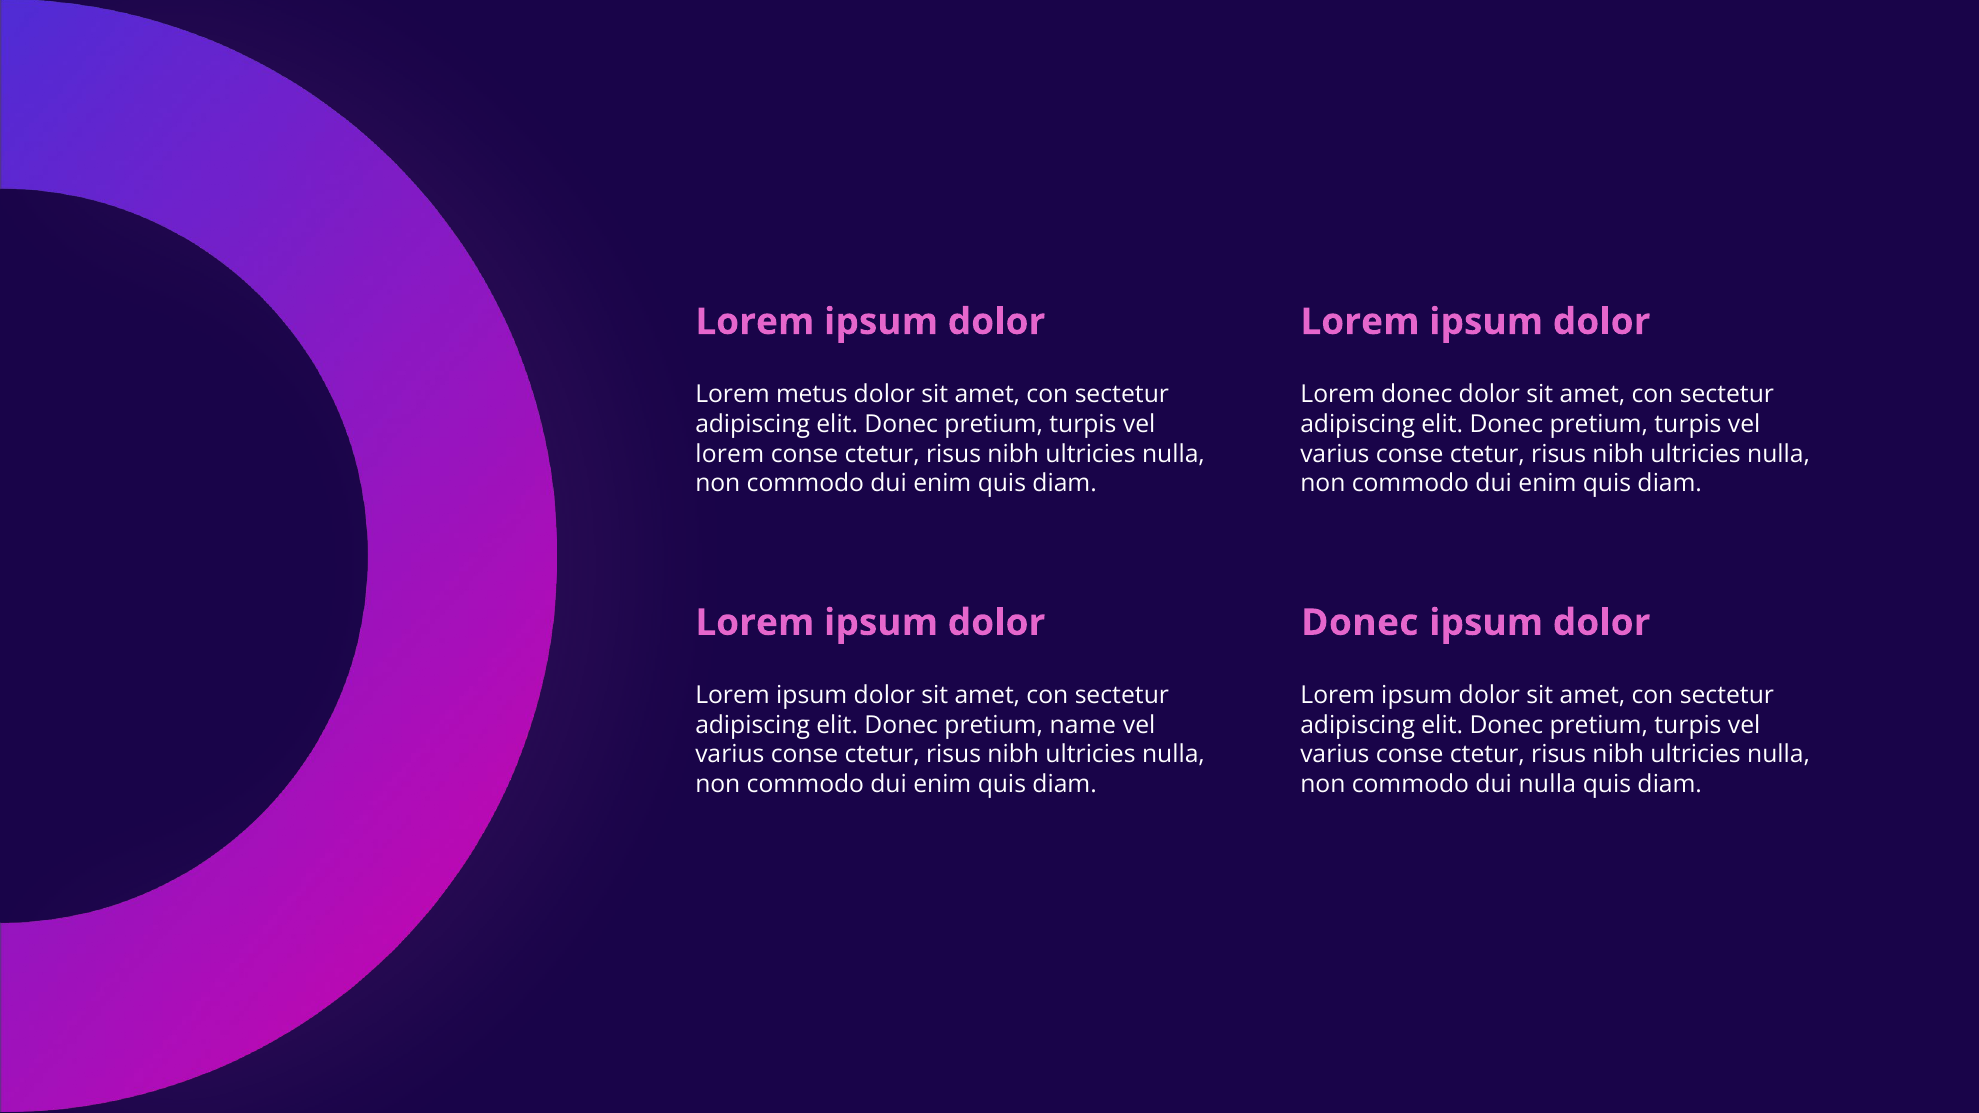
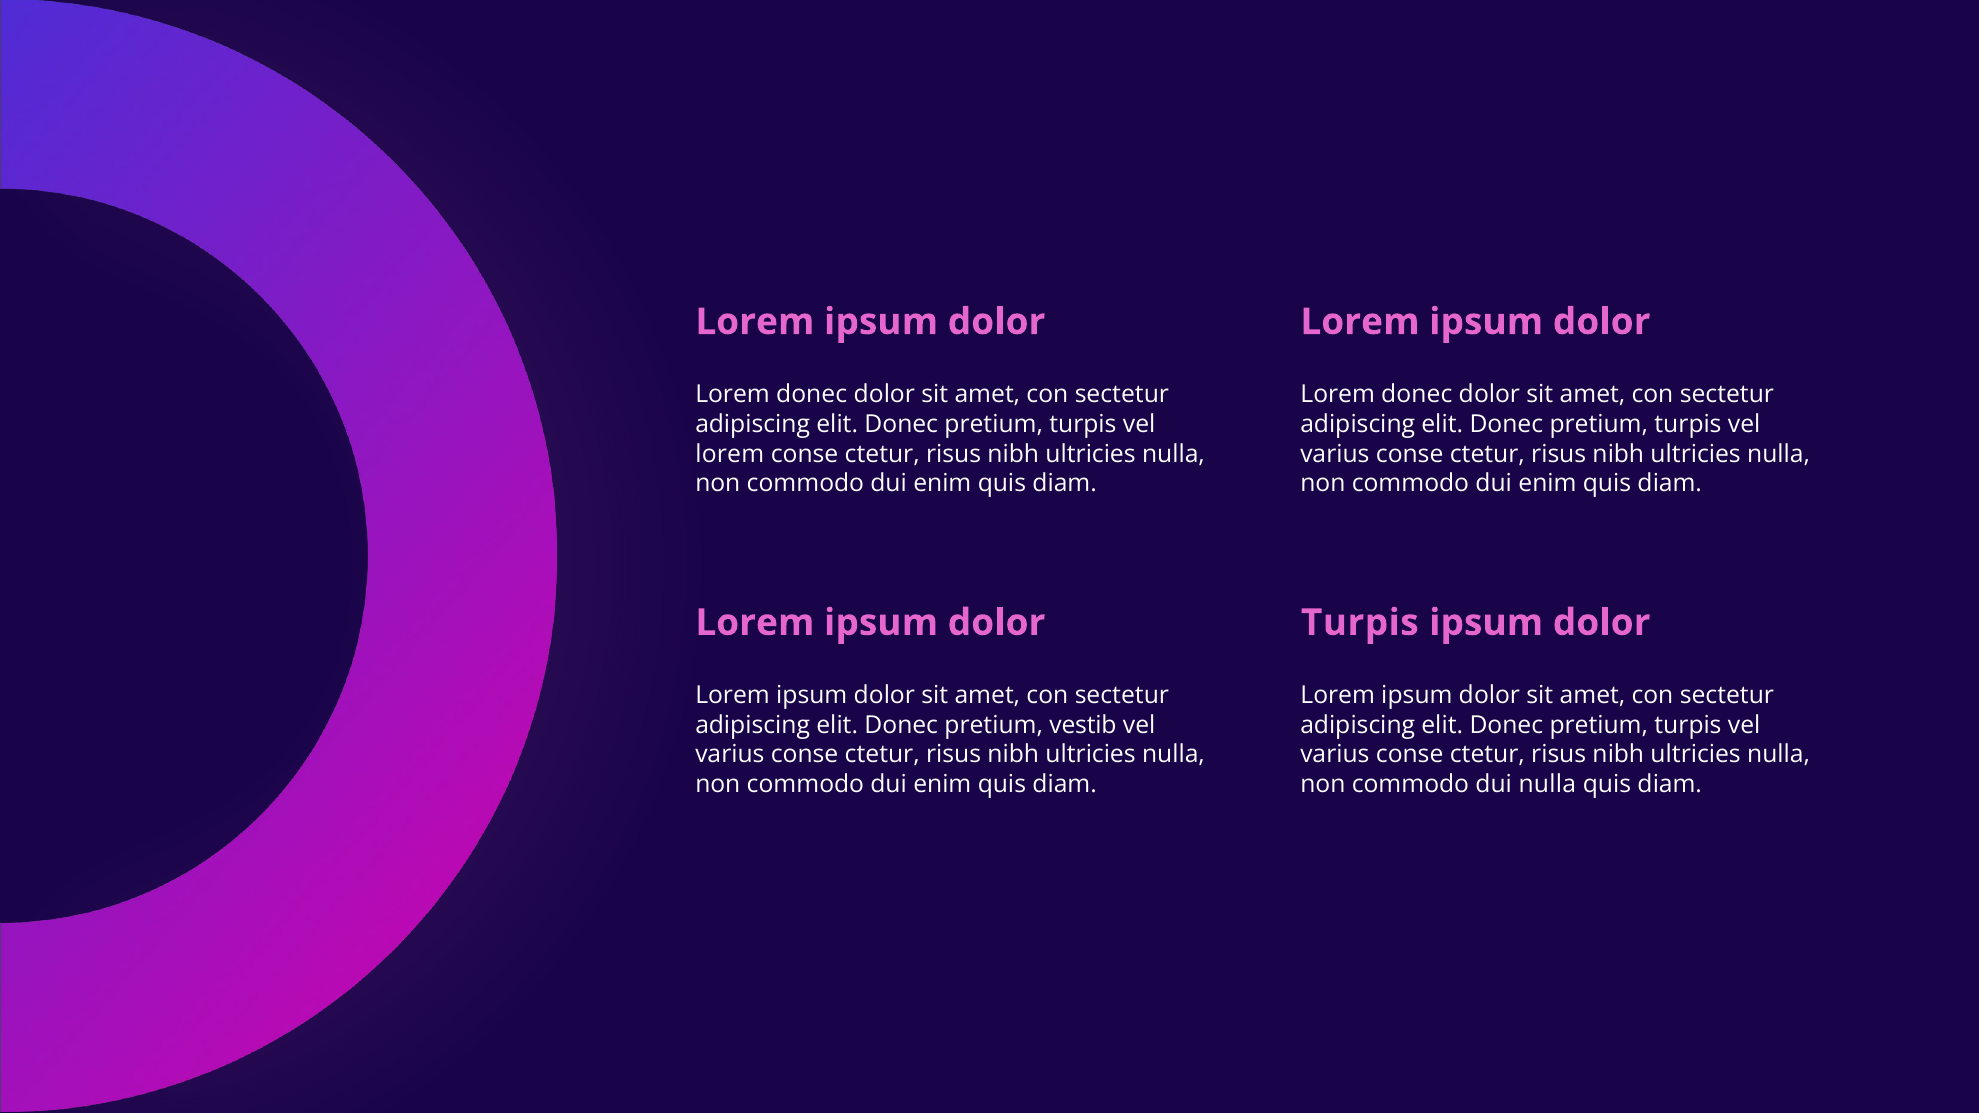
metus at (812, 395): metus -> donec
Donec at (1360, 623): Donec -> Turpis
name: name -> vestib
